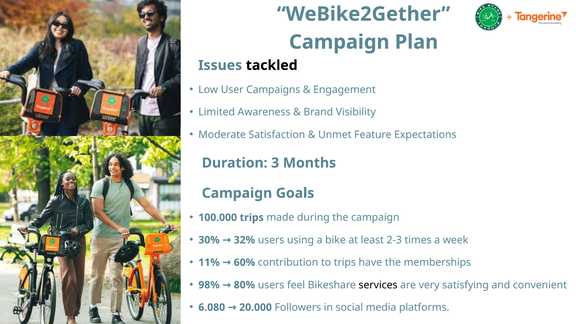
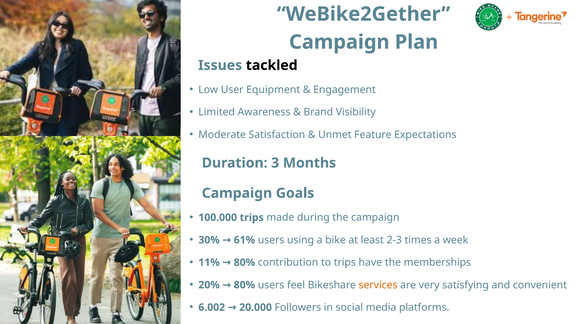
Campaigns: Campaigns -> Equipment
32%: 32% -> 61%
11% 60%: 60% -> 80%
98%: 98% -> 20%
services colour: black -> orange
6.080: 6.080 -> 6.002
